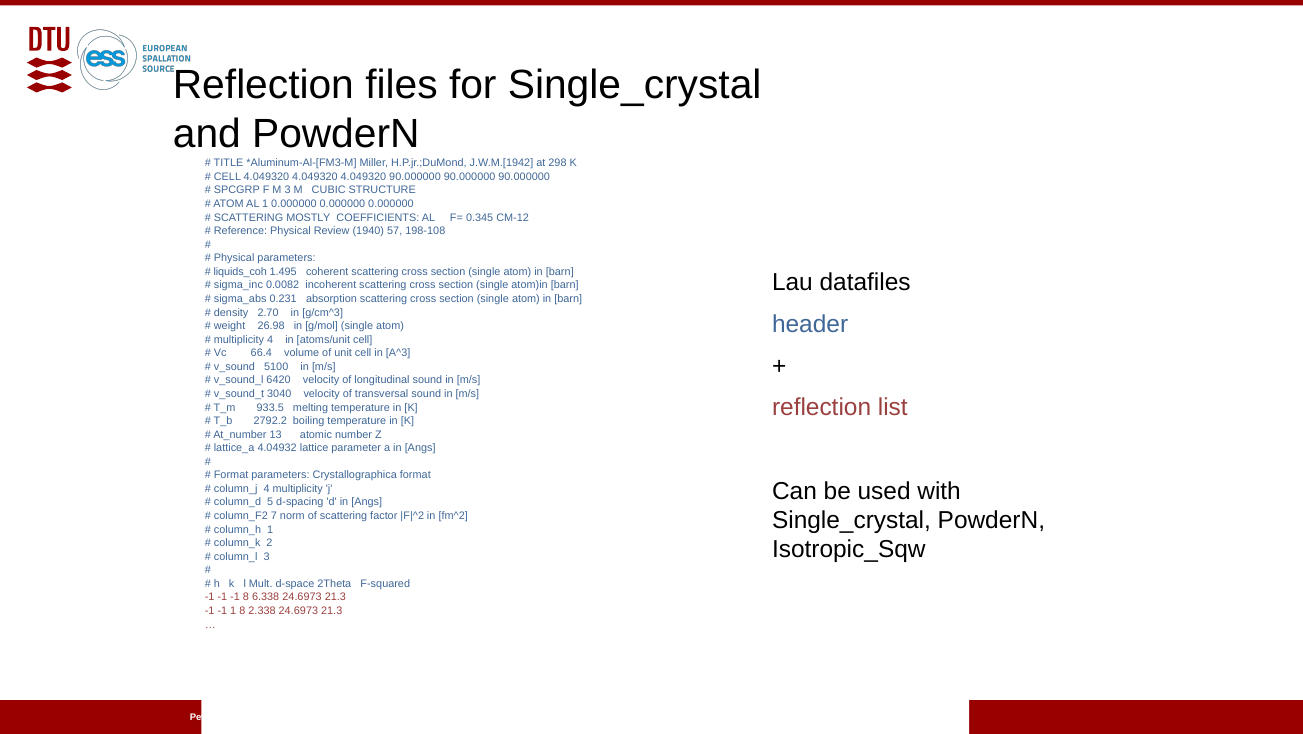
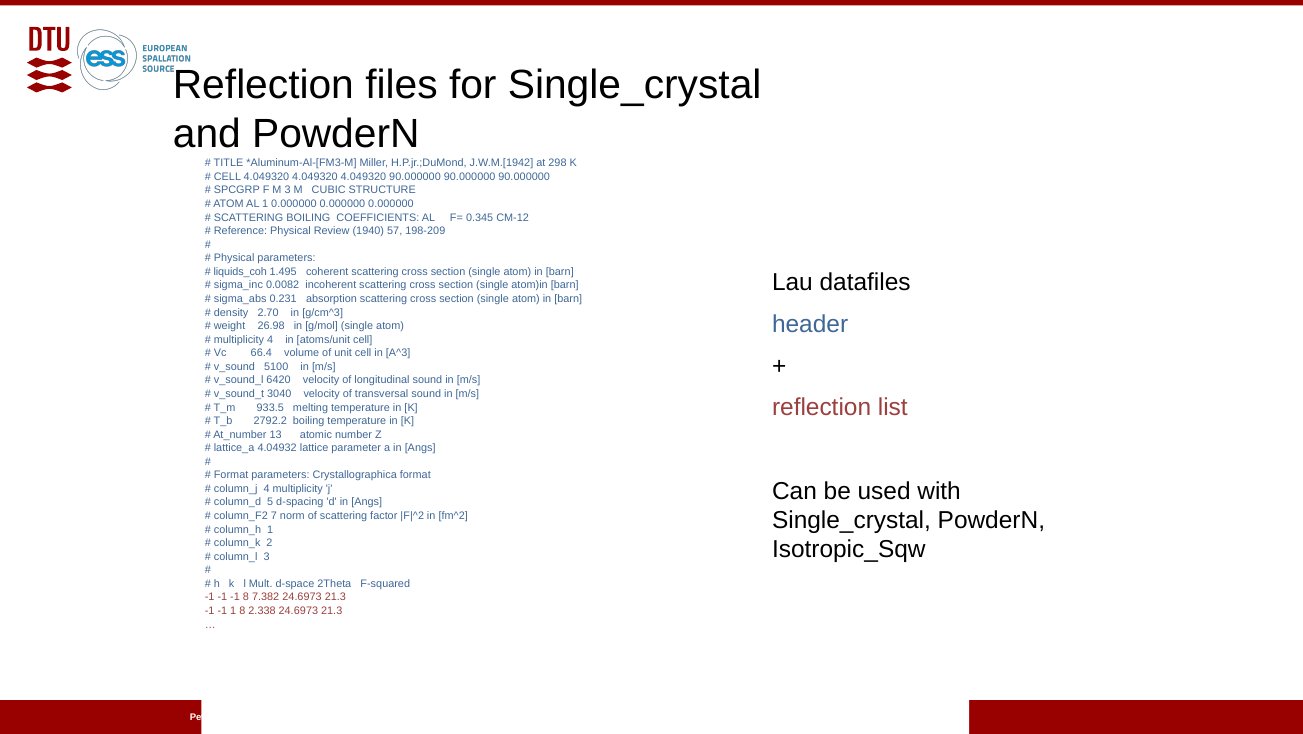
SCATTERING MOSTLY: MOSTLY -> BOILING
198-108: 198-108 -> 198-209
6.338: 6.338 -> 7.382
